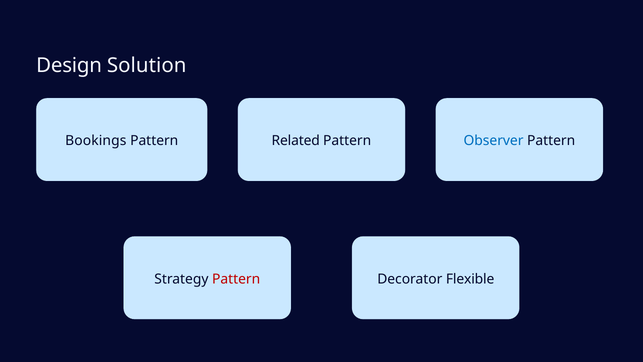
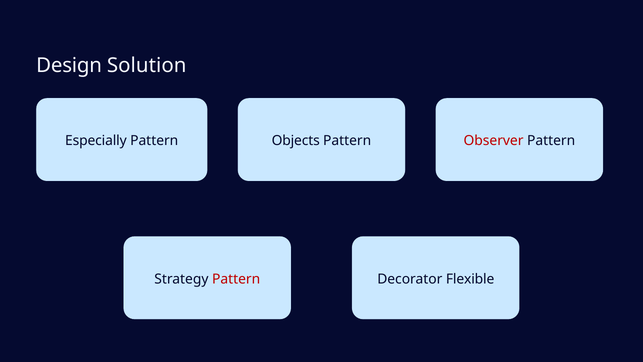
Bookings: Bookings -> Especially
Related: Related -> Objects
Observer colour: blue -> red
